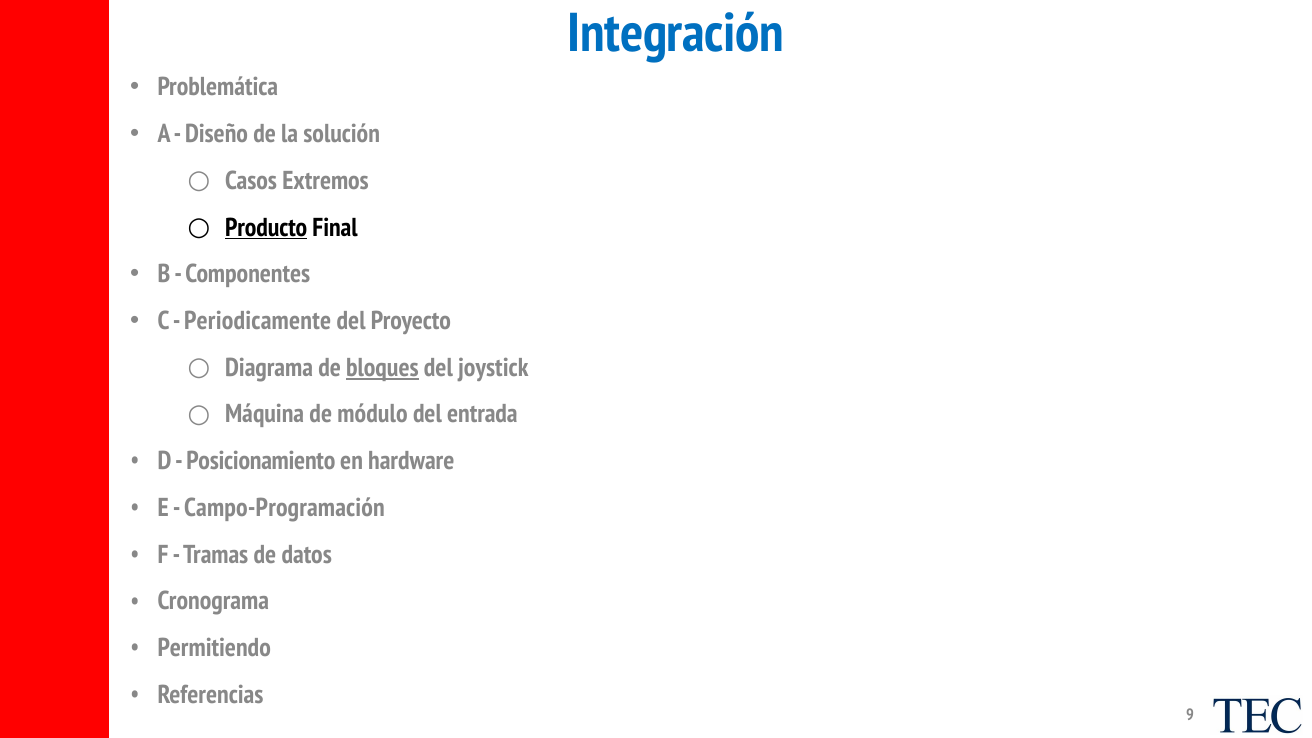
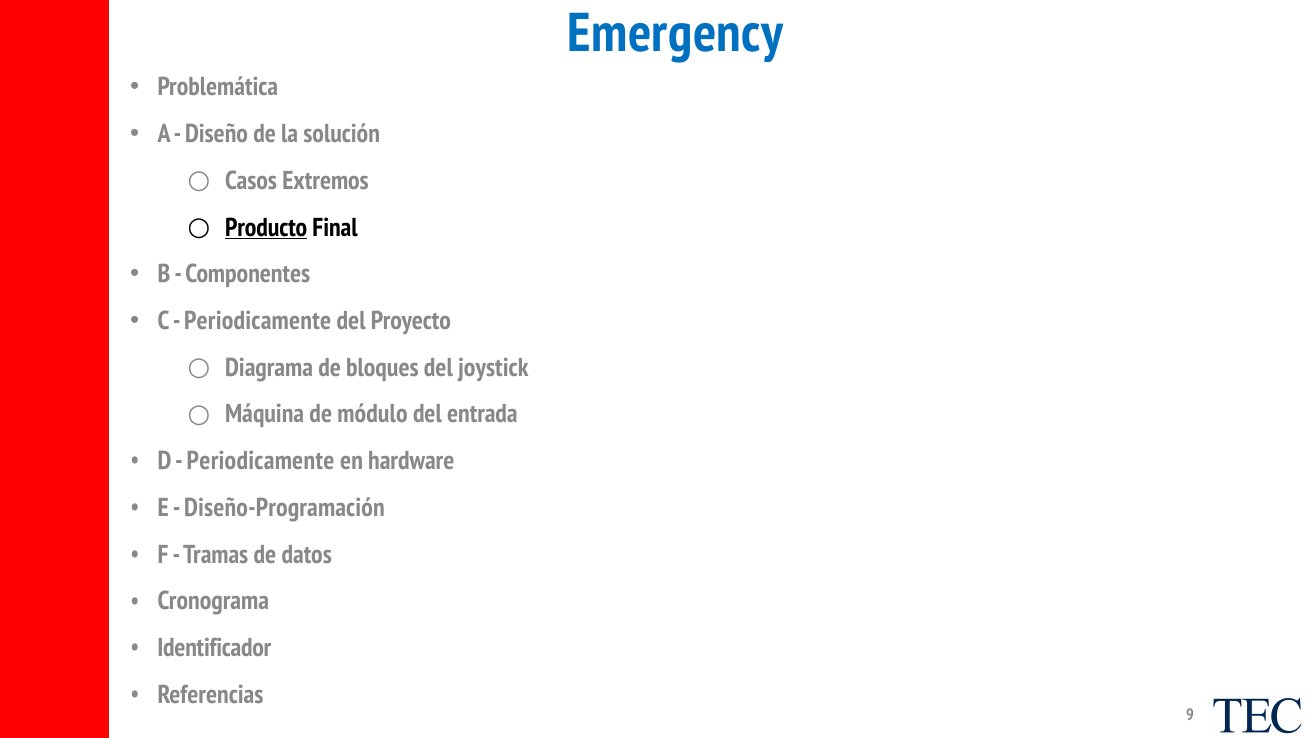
Integración: Integración -> Emergency
bloques underline: present -> none
Posicionamiento at (261, 461): Posicionamiento -> Periodicamente
Campo-Programación: Campo-Programación -> Diseño-Programación
Permitiendo: Permitiendo -> Identificador
